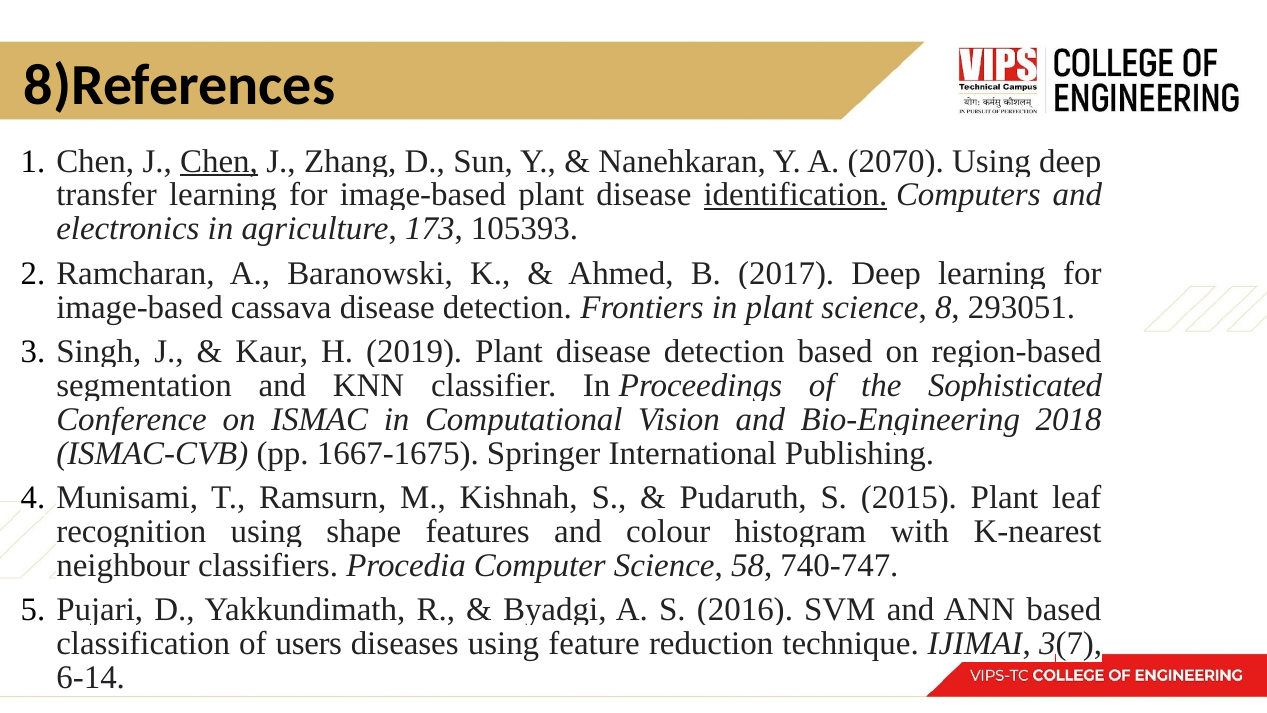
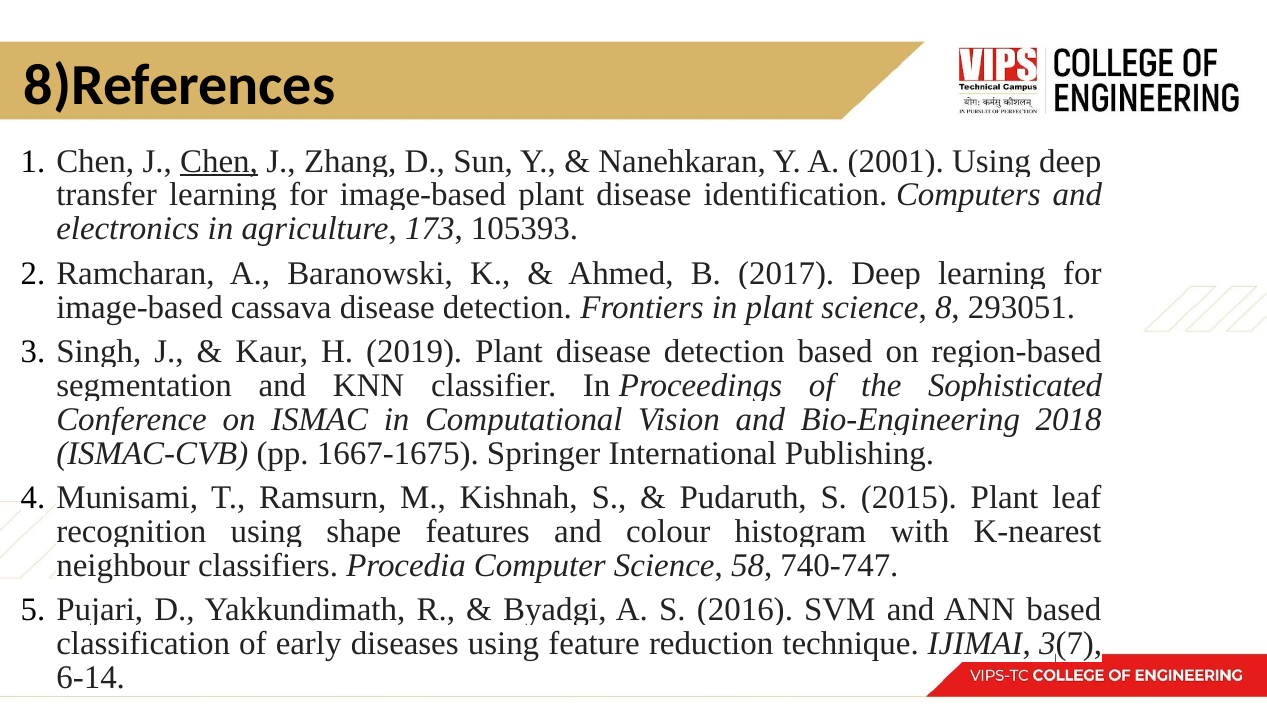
2070: 2070 -> 2001
identification underline: present -> none
users: users -> early
